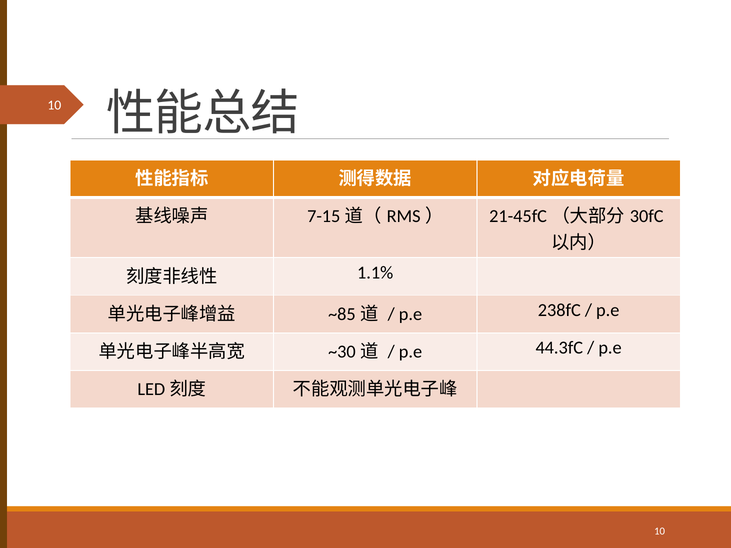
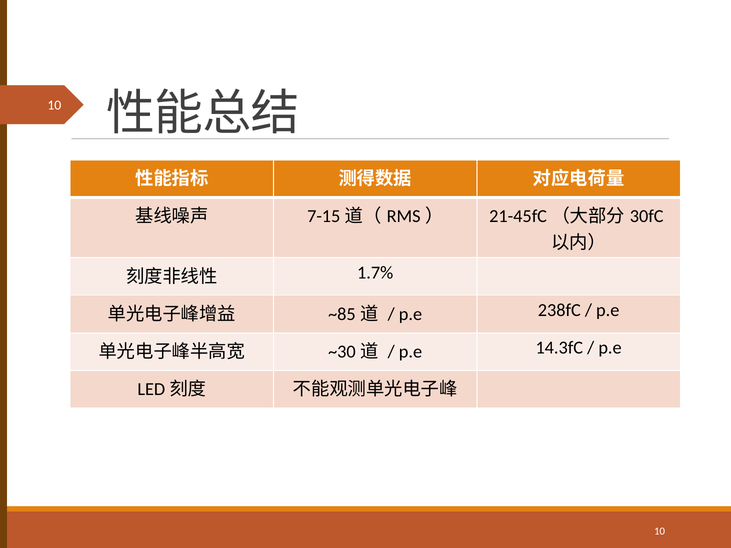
1.1%: 1.1% -> 1.7%
44.3fC: 44.3fC -> 14.3fC
